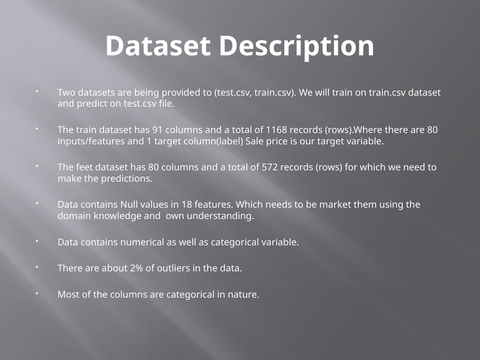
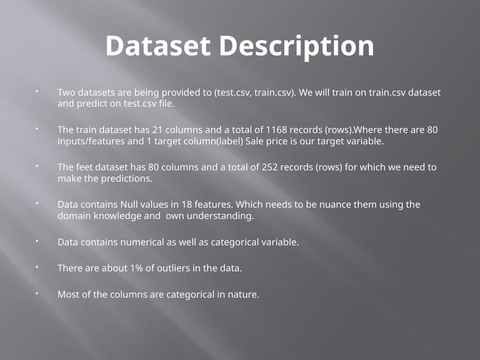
91: 91 -> 21
572: 572 -> 252
market: market -> nuance
2%: 2% -> 1%
